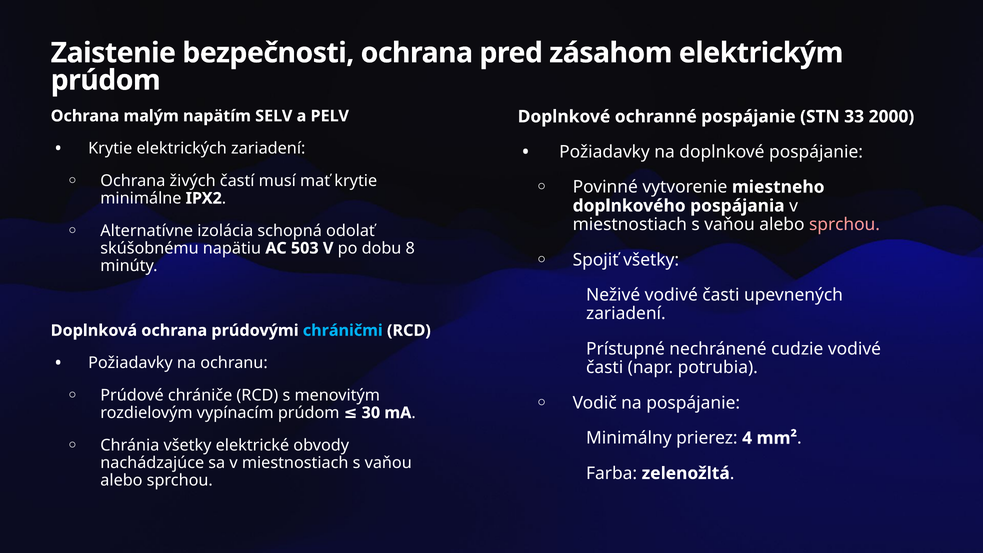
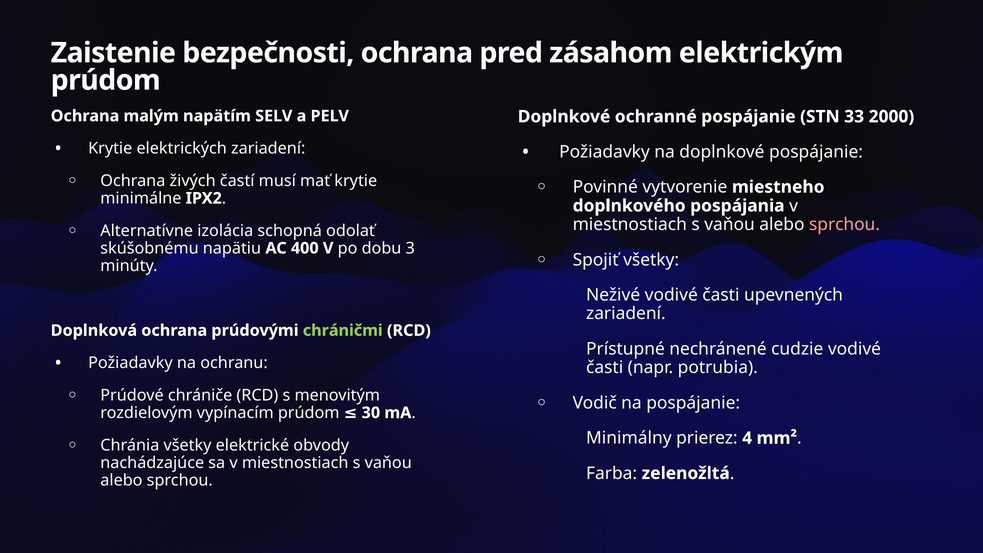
503: 503 -> 400
8: 8 -> 3
chráničmi colour: light blue -> light green
